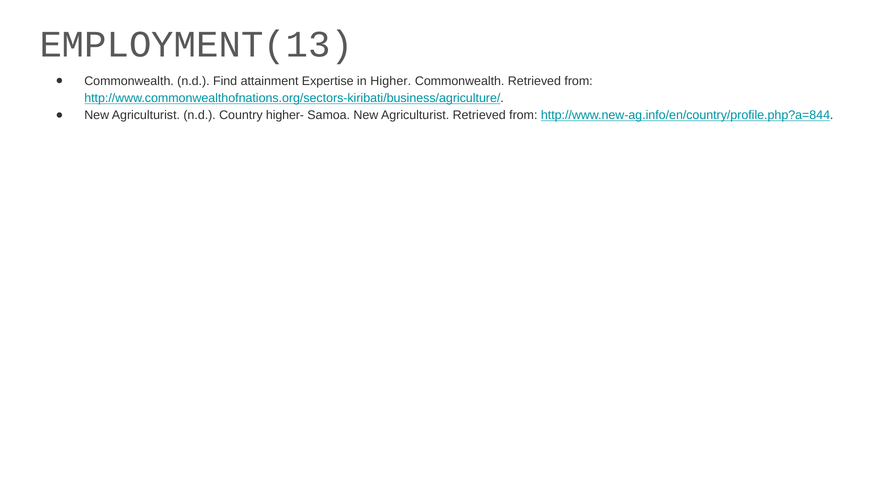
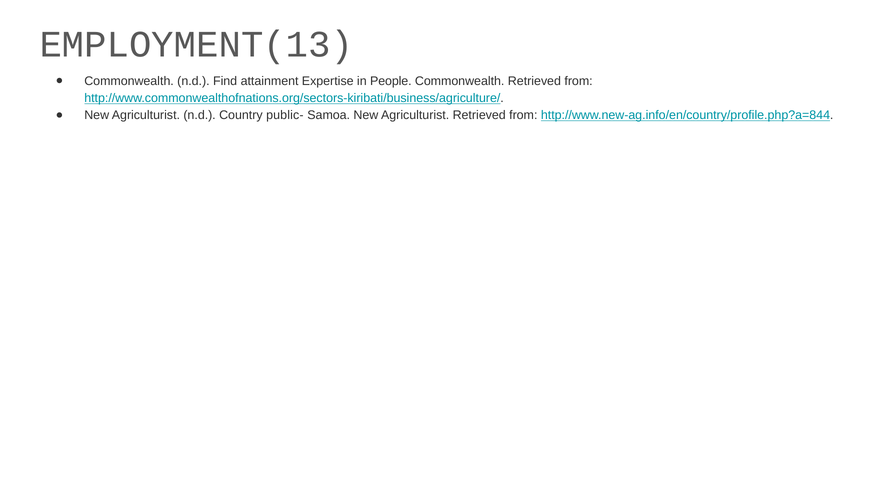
Higher: Higher -> People
higher-: higher- -> public-
